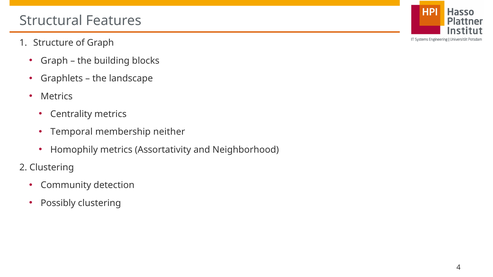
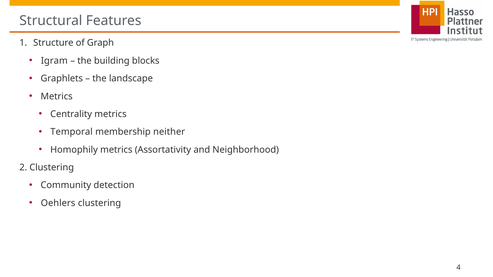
Graph at (54, 61): Graph -> Igram
Possibly: Possibly -> Oehlers
